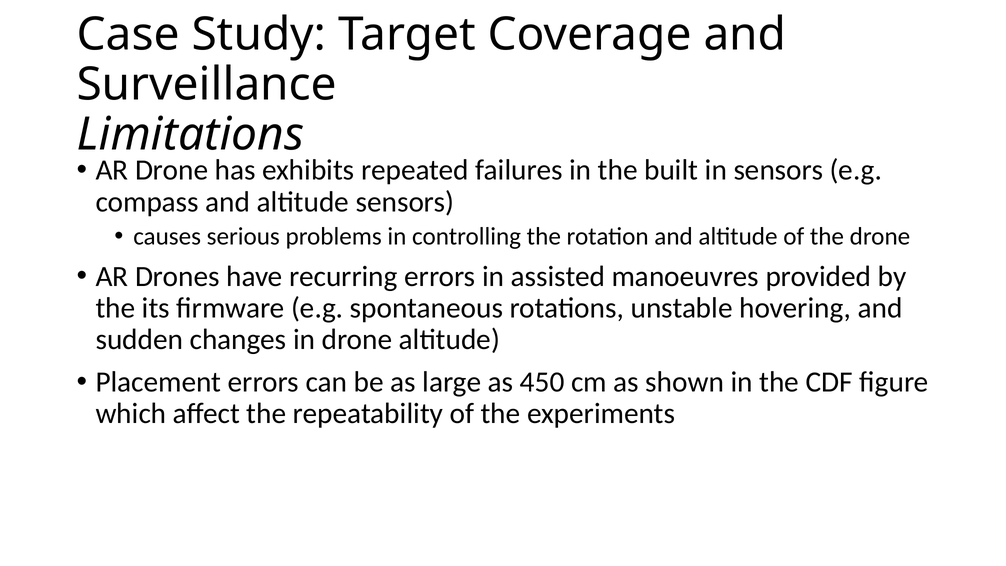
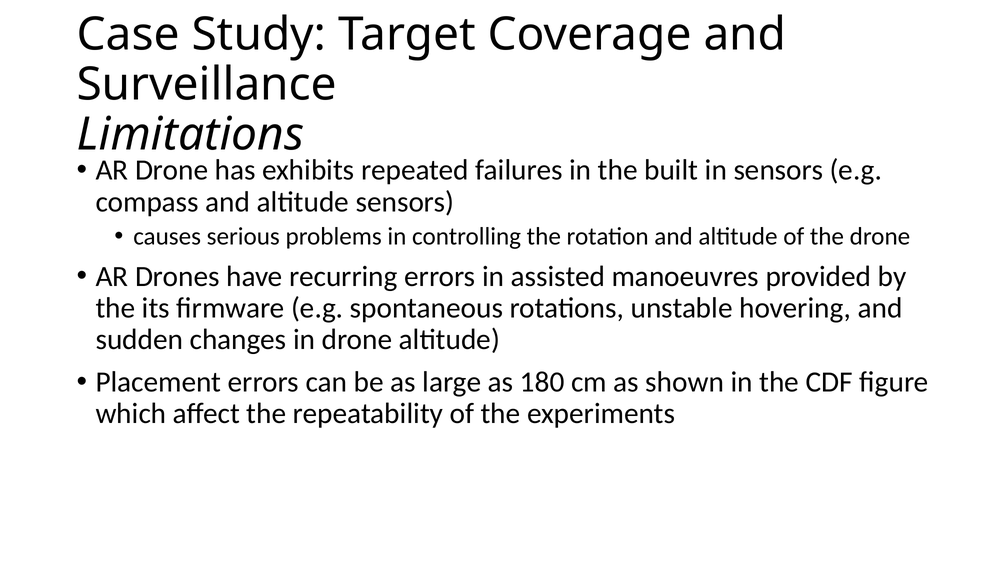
450: 450 -> 180
